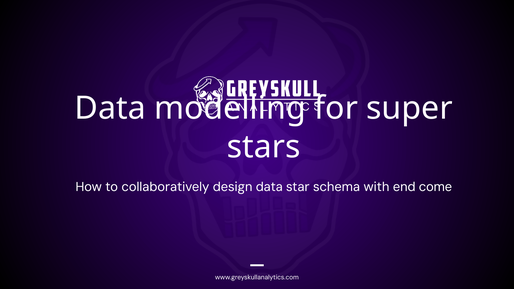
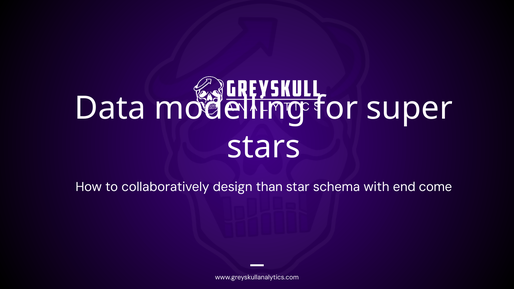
design data: data -> than
